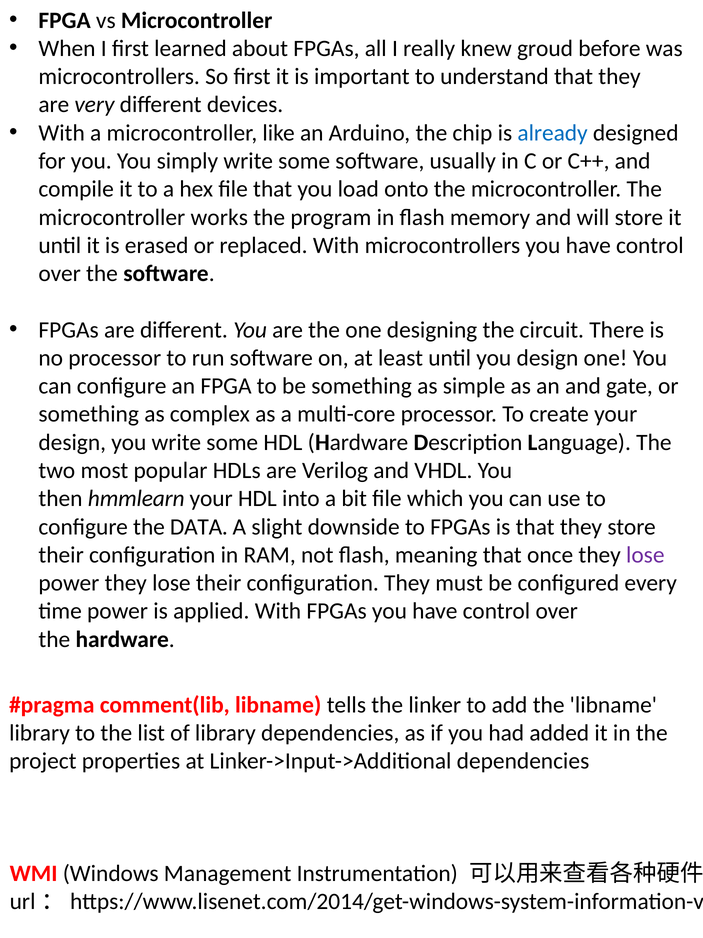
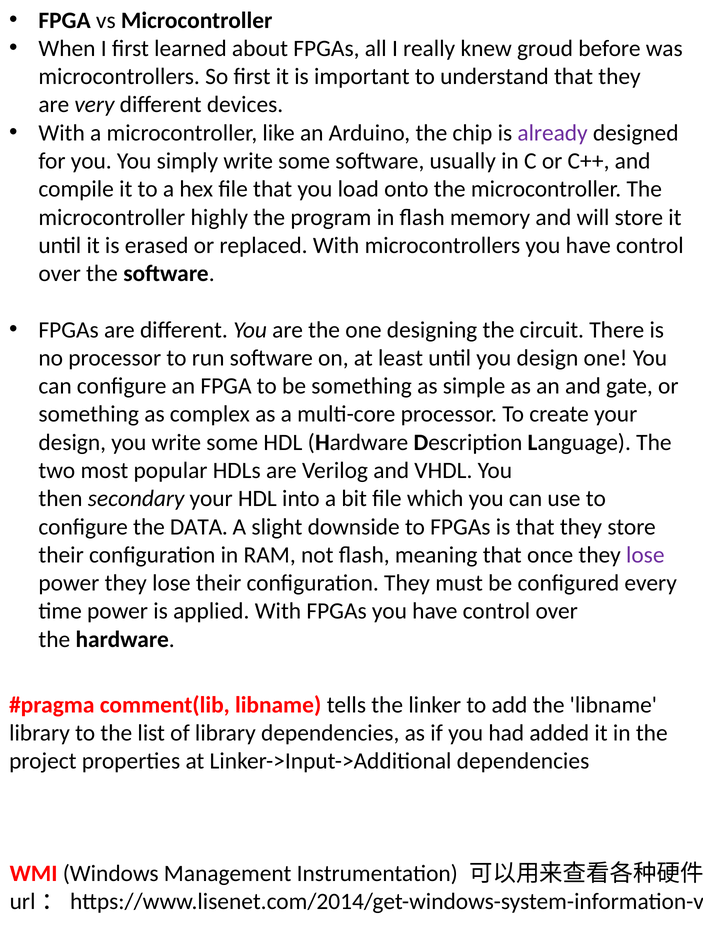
already colour: blue -> purple
works: works -> highly
hmmlearn: hmmlearn -> secondary
